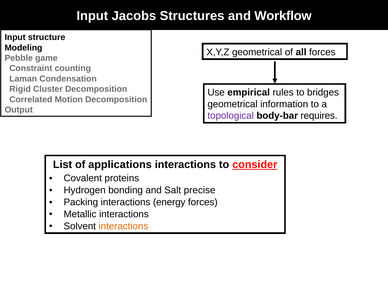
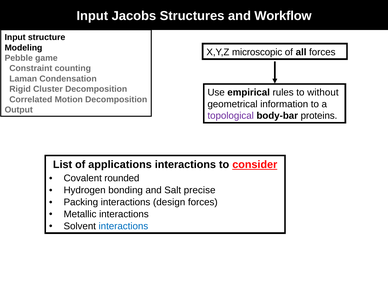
X,Y,Z geometrical: geometrical -> microscopic
bridges: bridges -> without
requires: requires -> proteins
proteins: proteins -> rounded
energy: energy -> design
interactions at (123, 226) colour: orange -> blue
